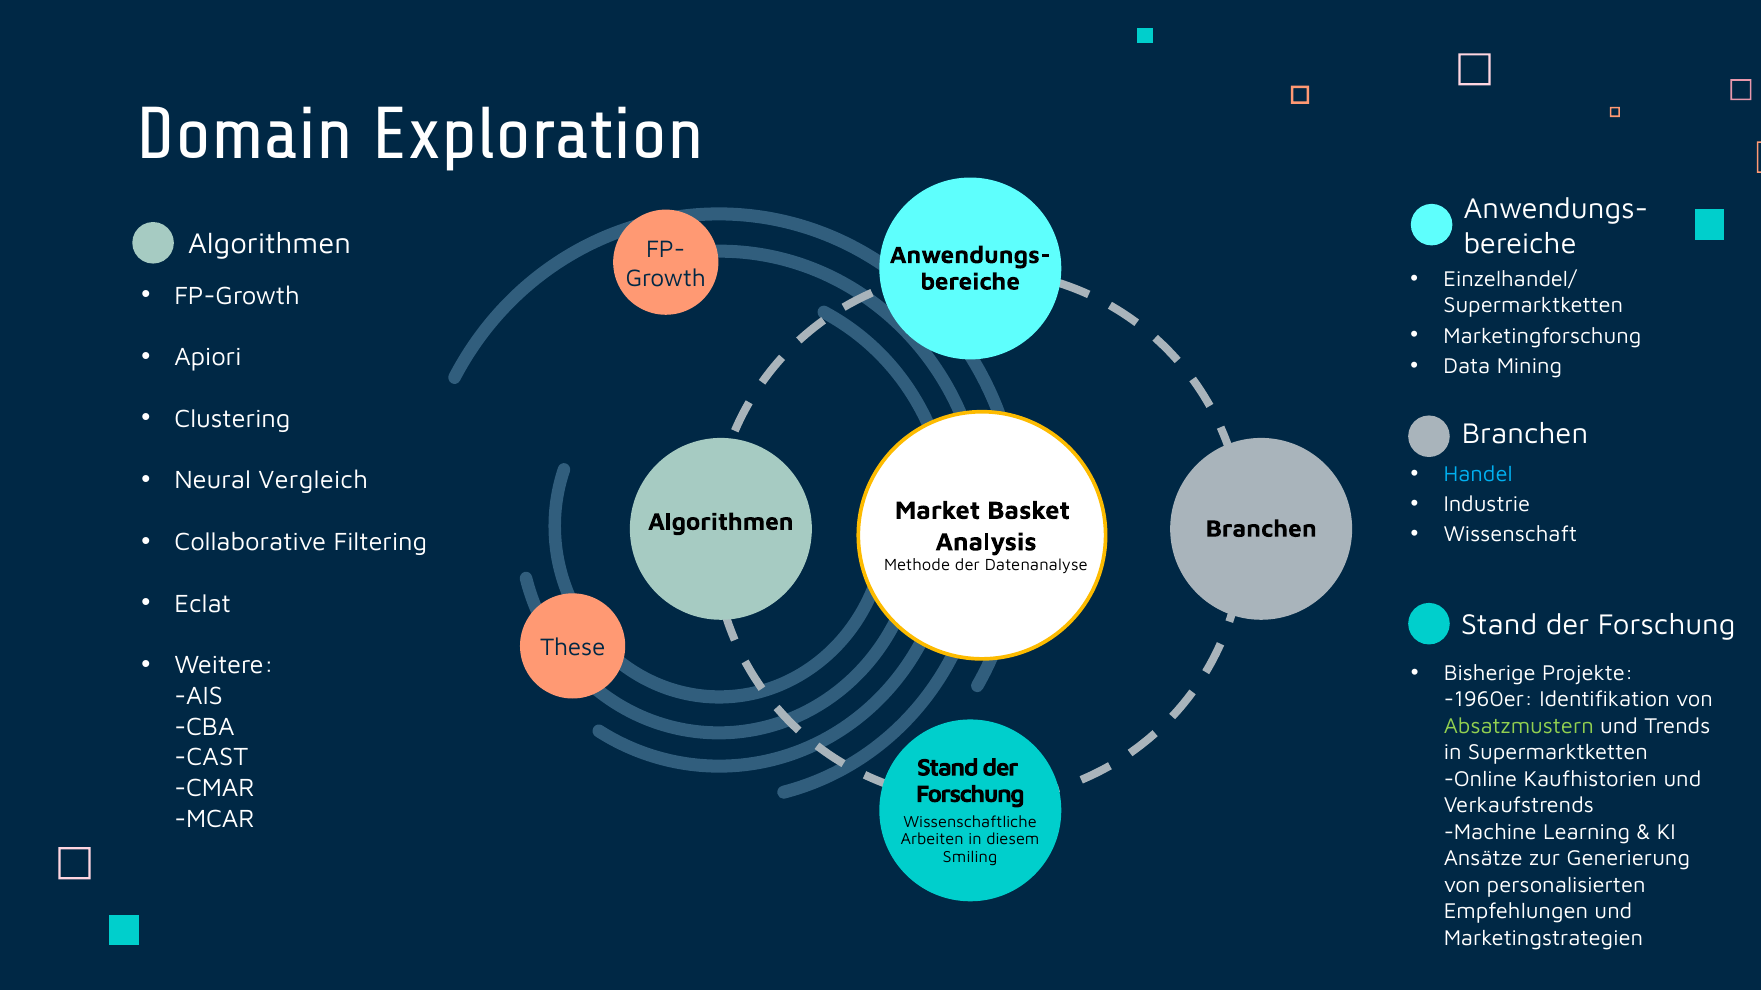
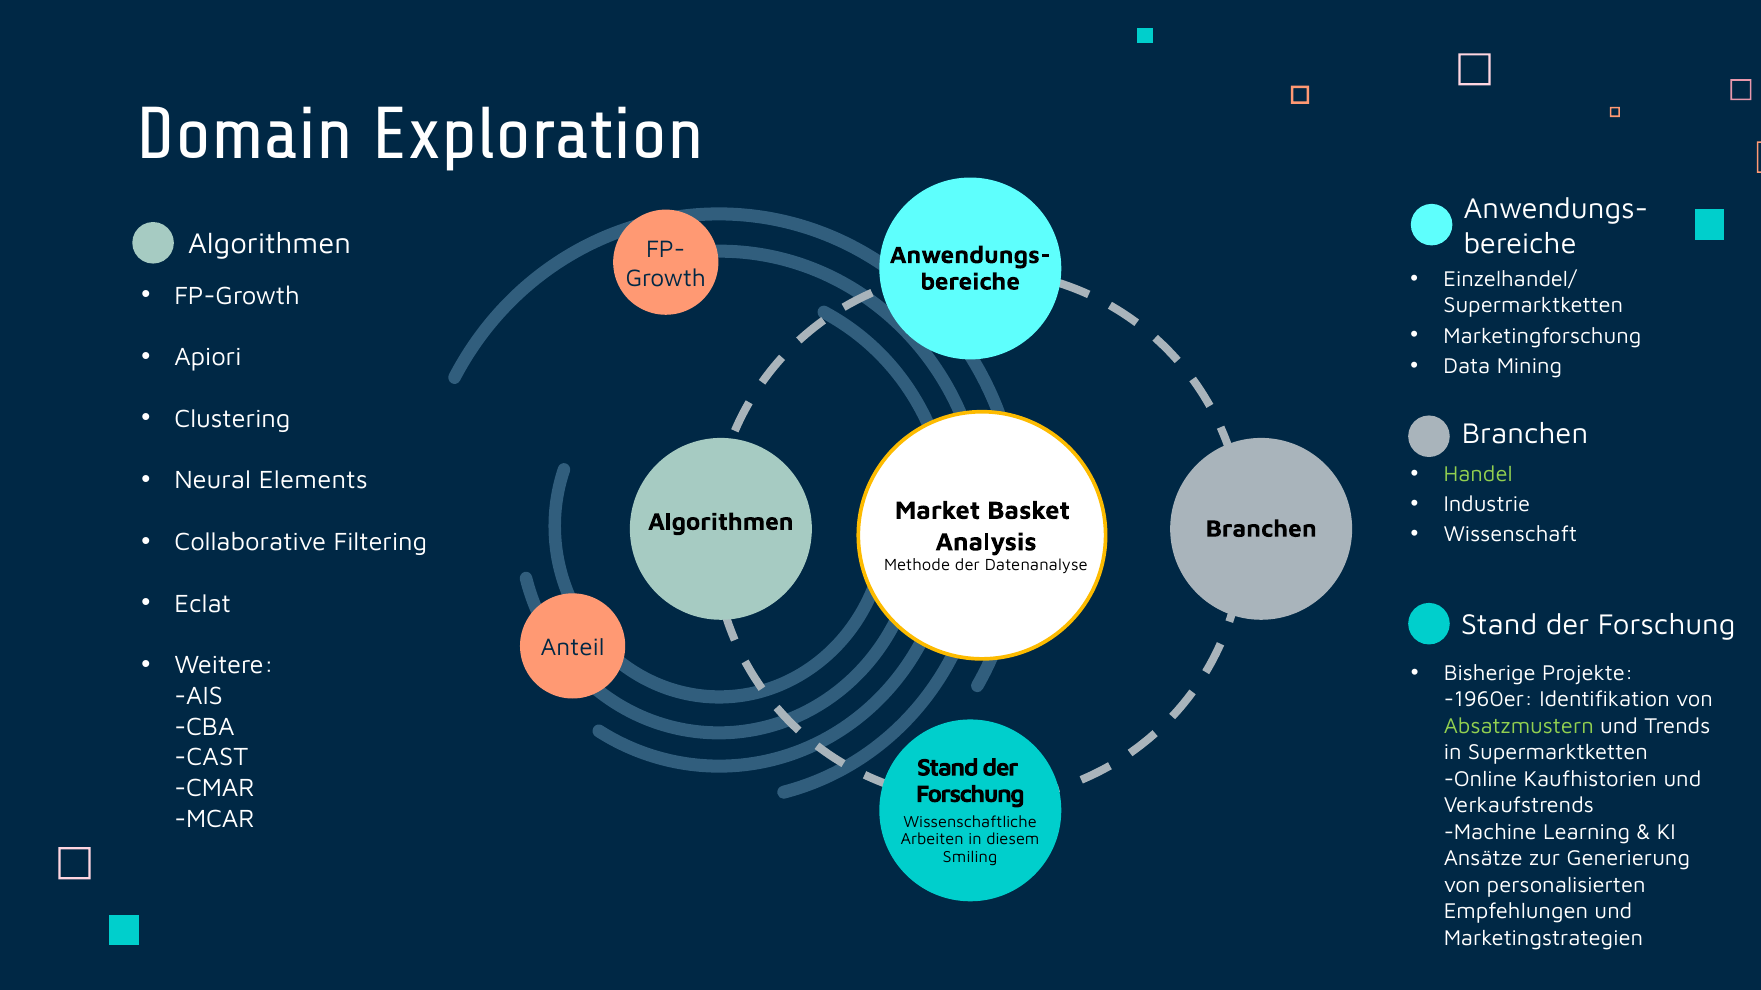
Handel colour: light blue -> light green
Vergleich: Vergleich -> Elements
These: These -> Anteil
